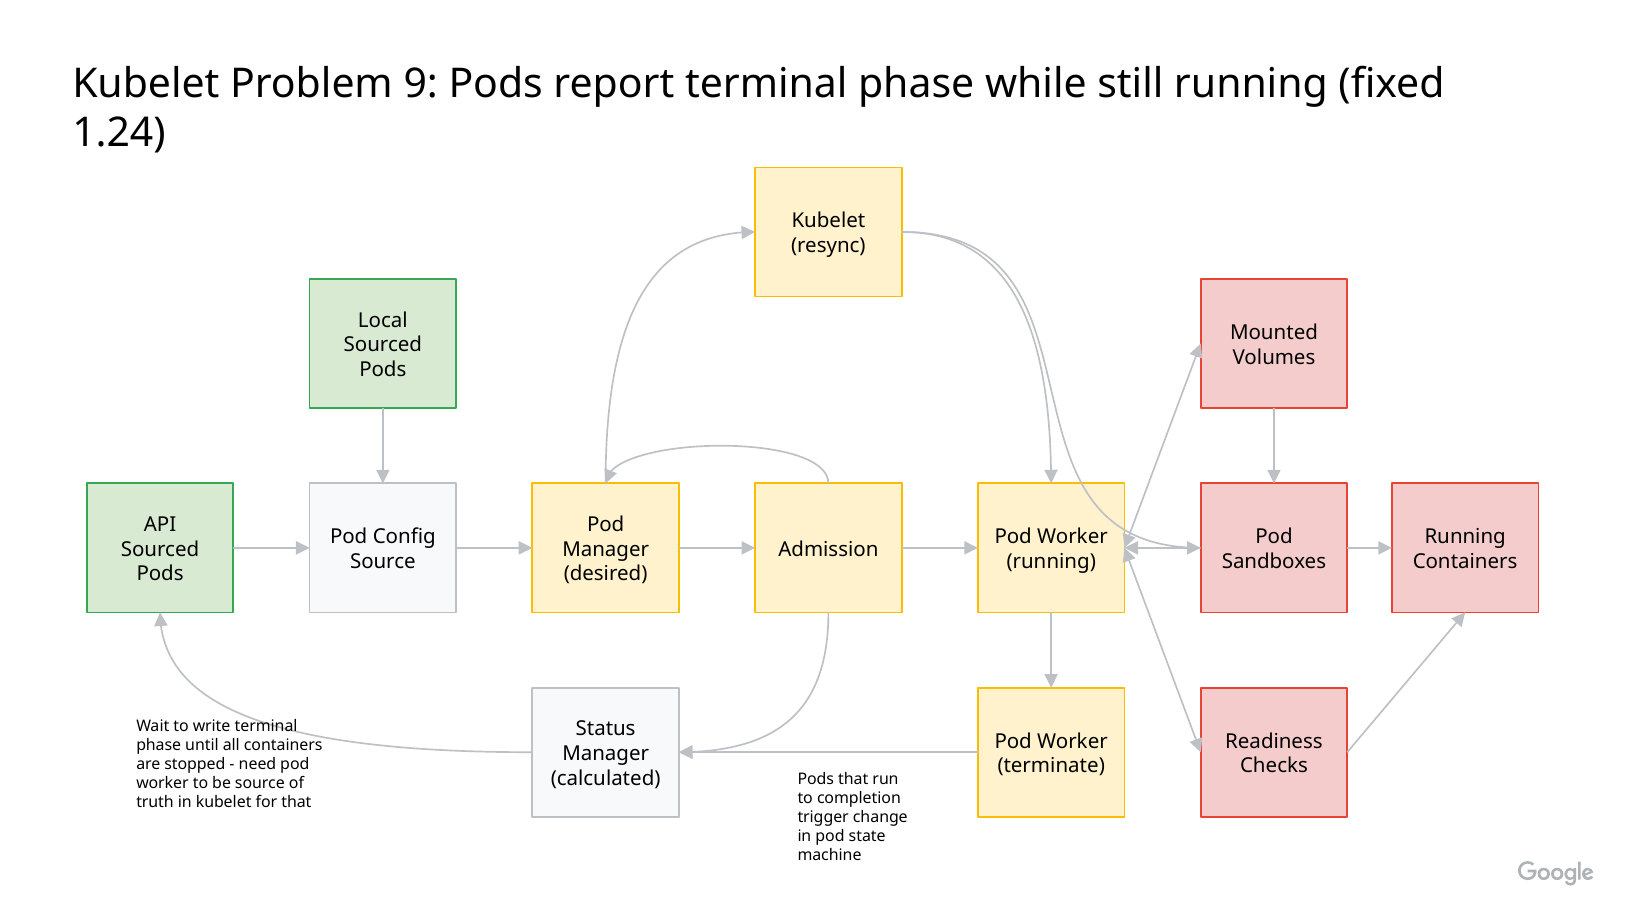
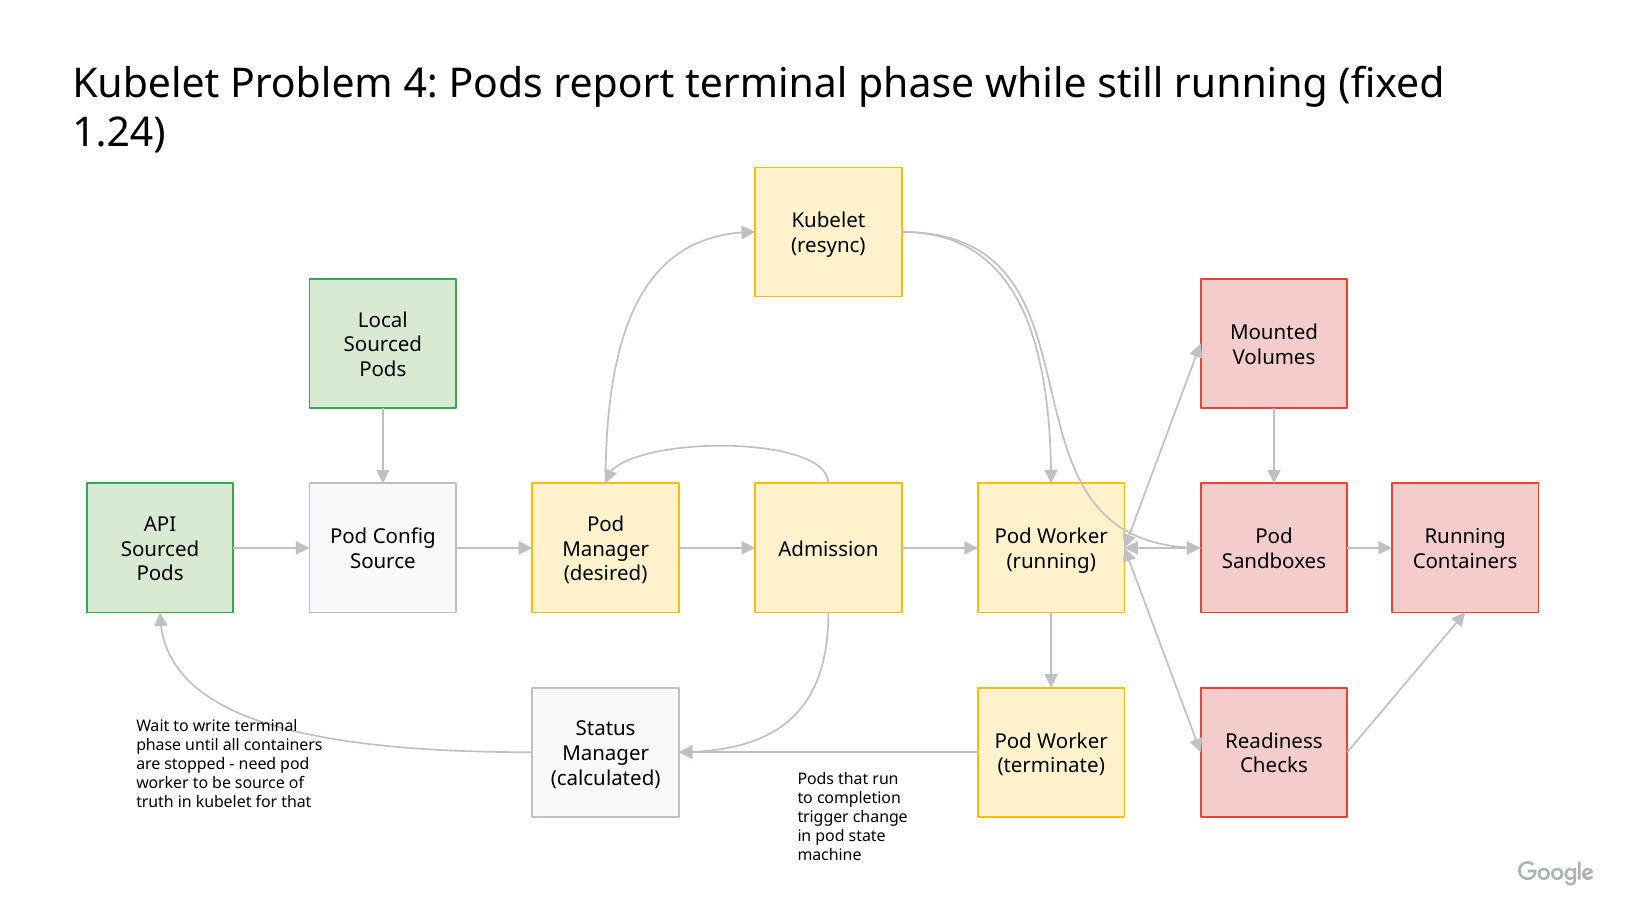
9: 9 -> 4
